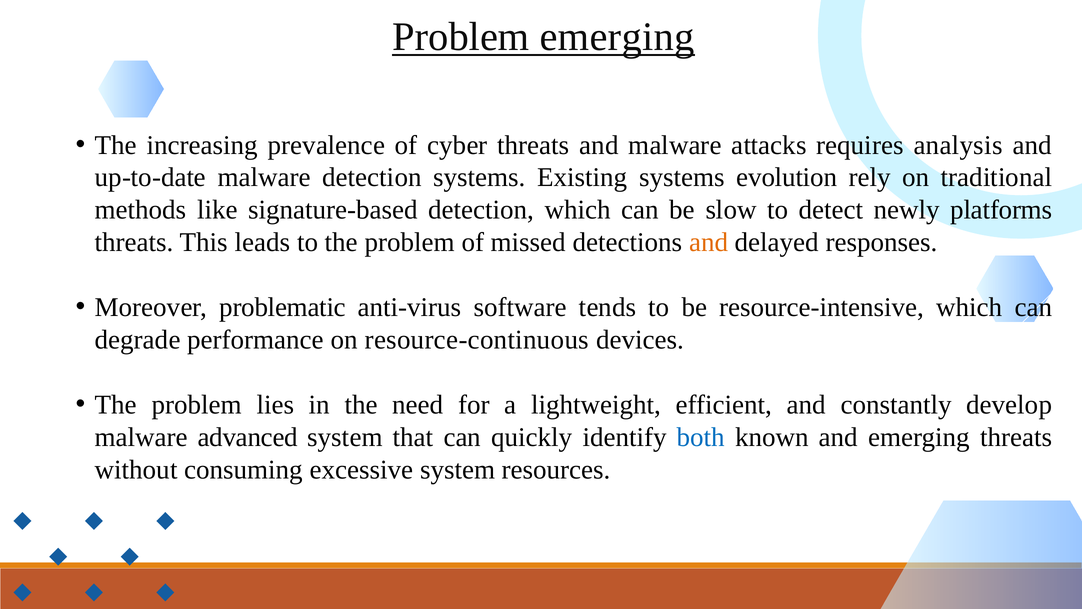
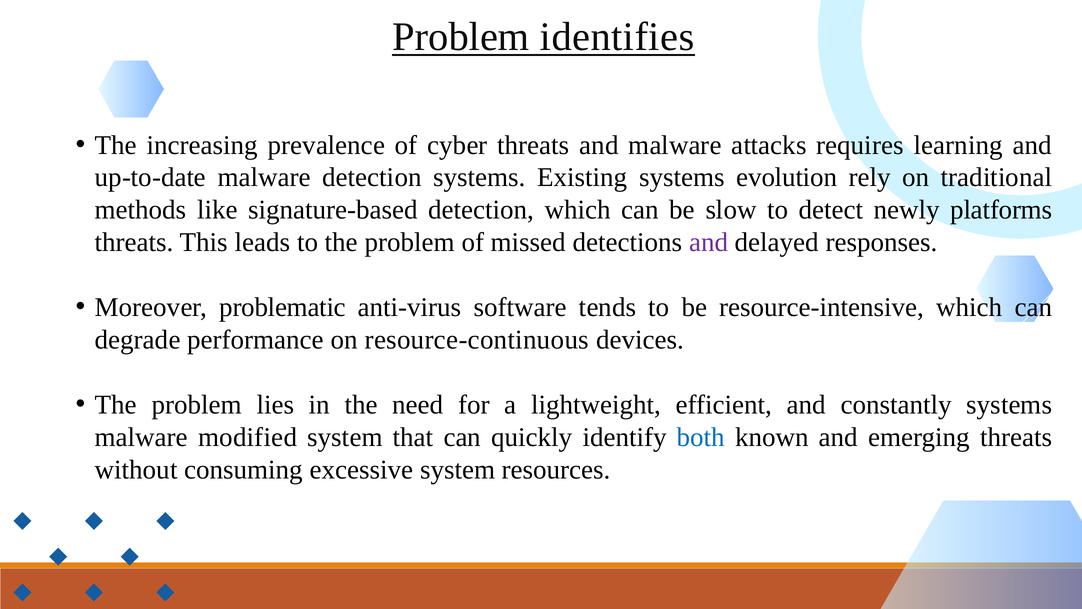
Problem emerging: emerging -> identifies
analysis: analysis -> learning
and at (709, 242) colour: orange -> purple
constantly develop: develop -> systems
advanced: advanced -> modified
